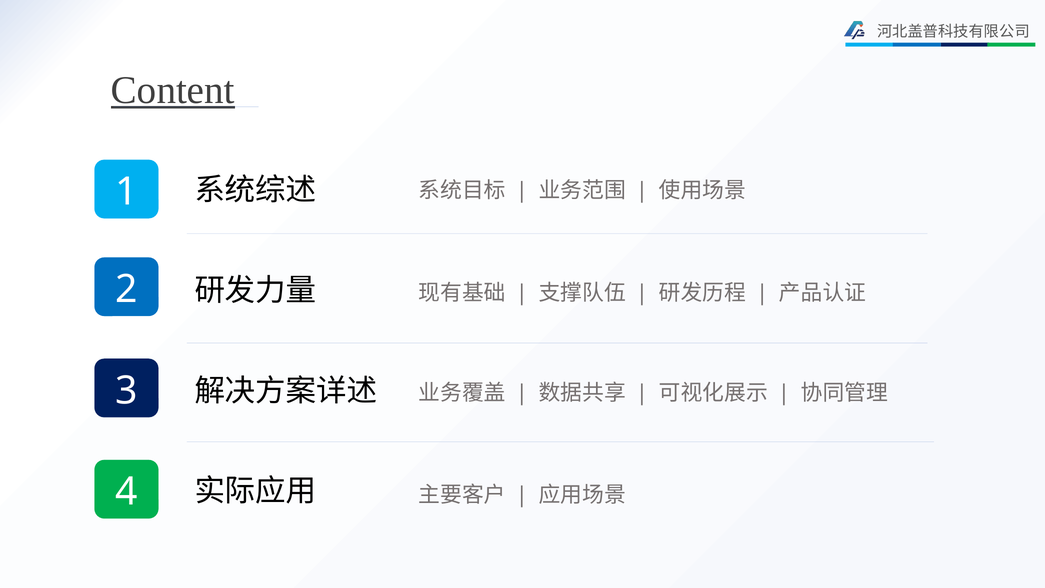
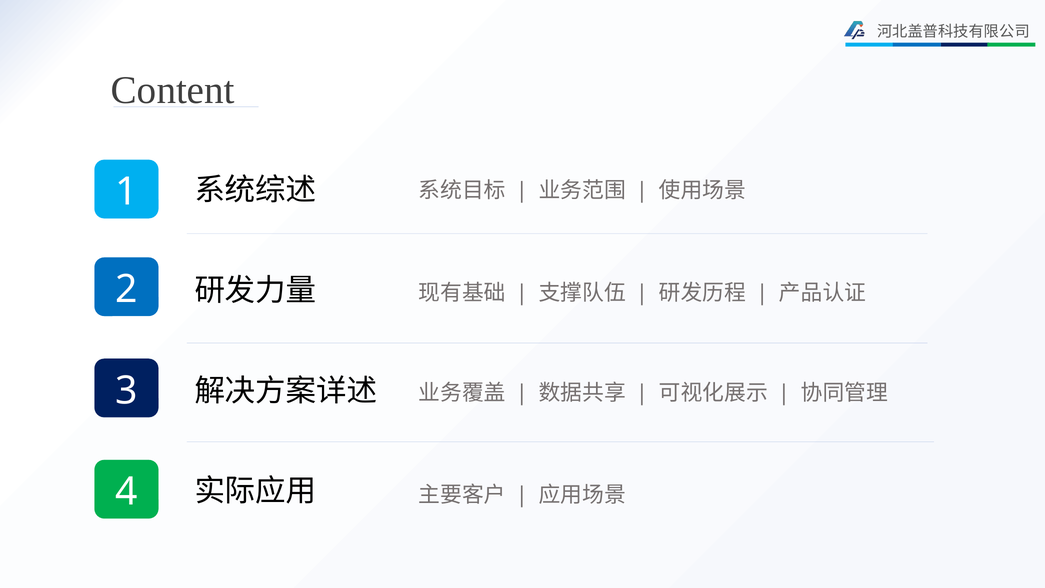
Content underline: present -> none
